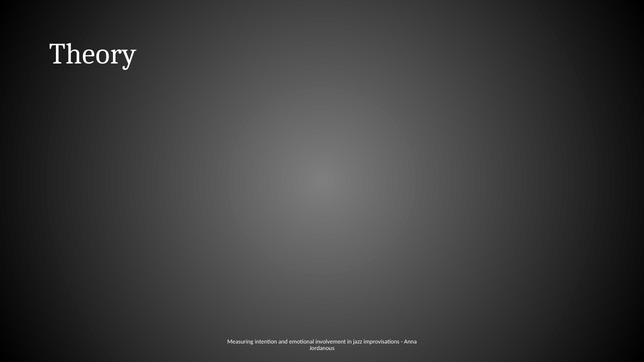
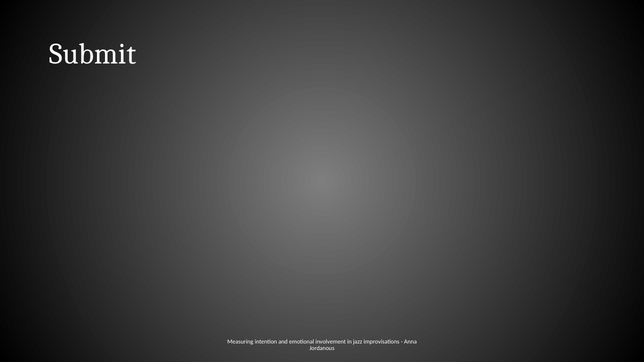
Theory: Theory -> Submit
